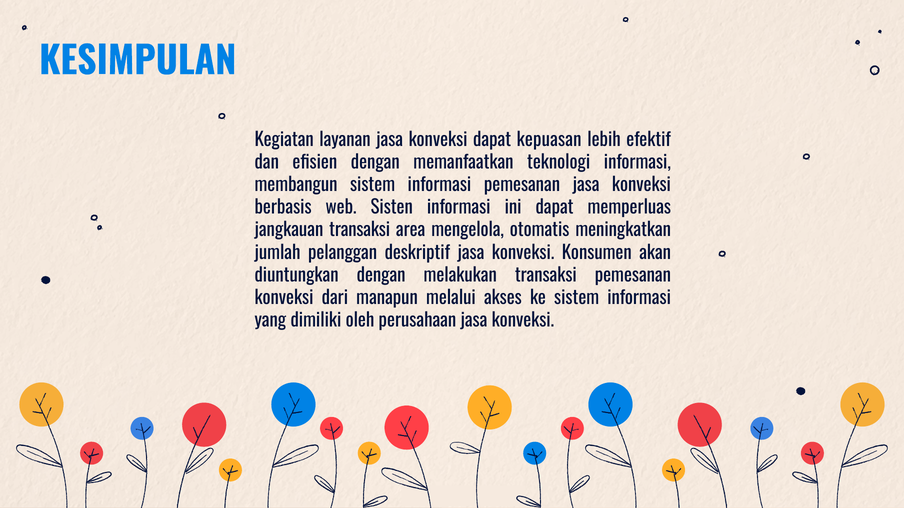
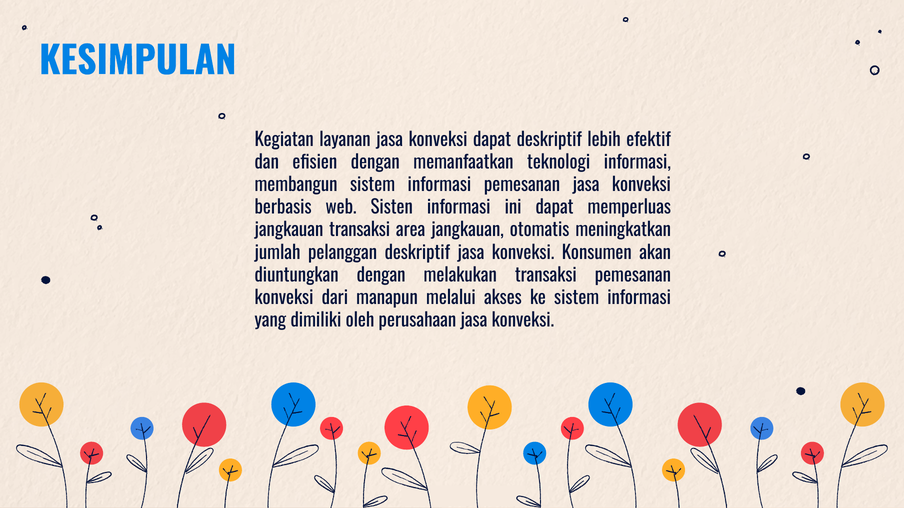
dapat kepuasan: kepuasan -> deskriptif
area mengelola: mengelola -> jangkauan
